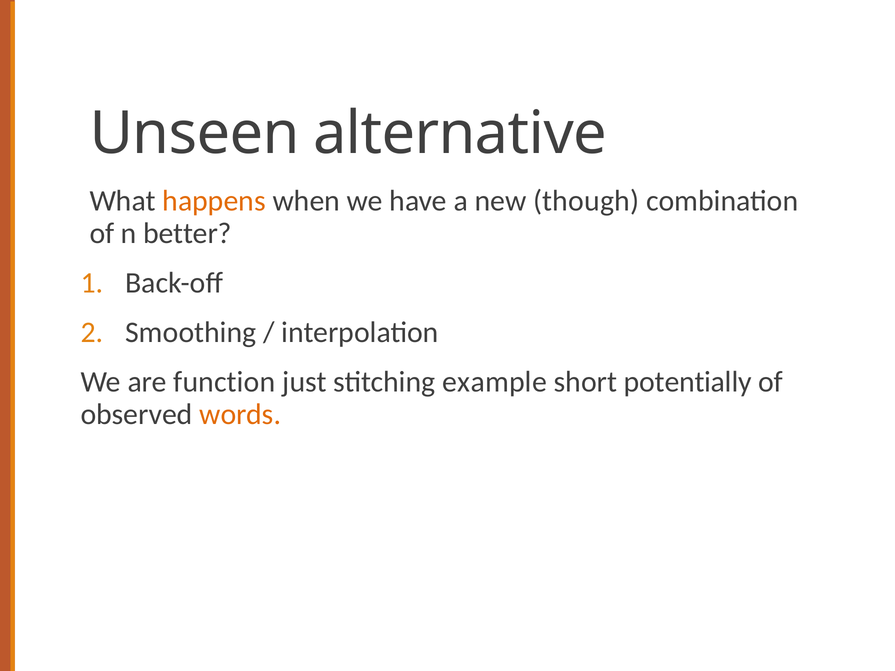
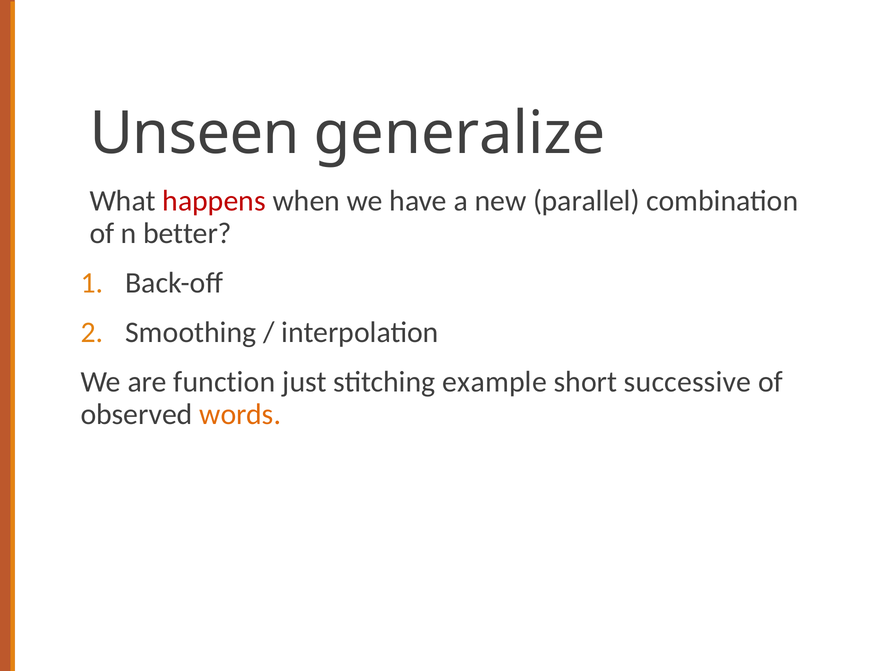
alternative: alternative -> generalize
happens colour: orange -> red
though: though -> parallel
potentially: potentially -> successive
